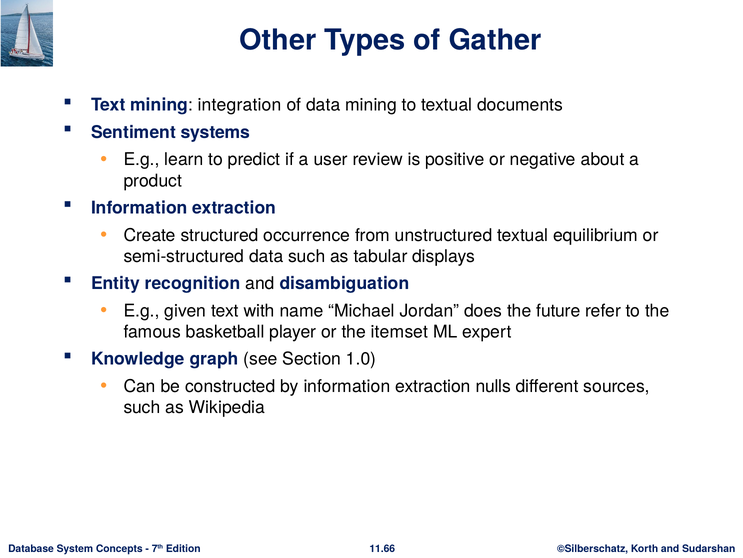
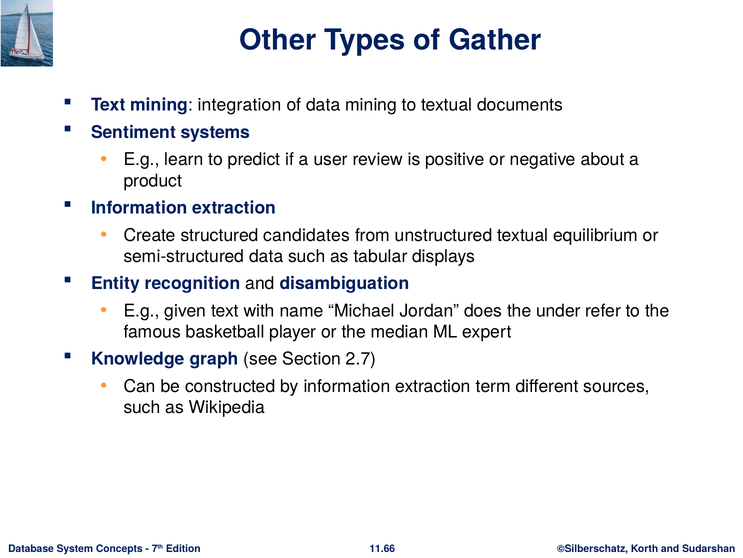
occurrence: occurrence -> candidates
future: future -> under
itemset: itemset -> median
1.0: 1.0 -> 2.7
nulls: nulls -> term
